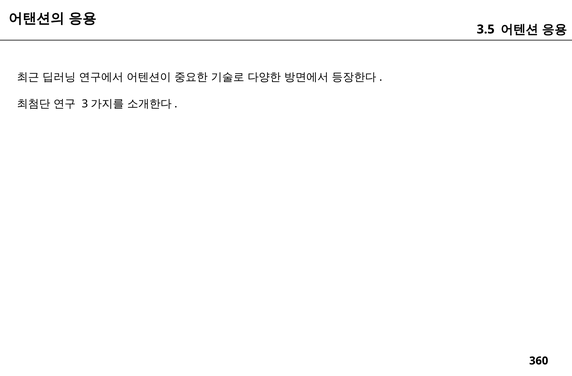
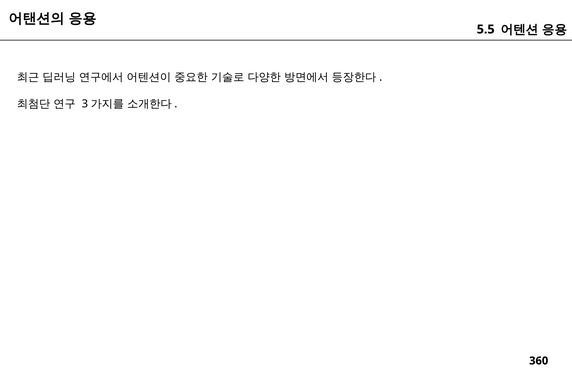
3.5: 3.5 -> 5.5
